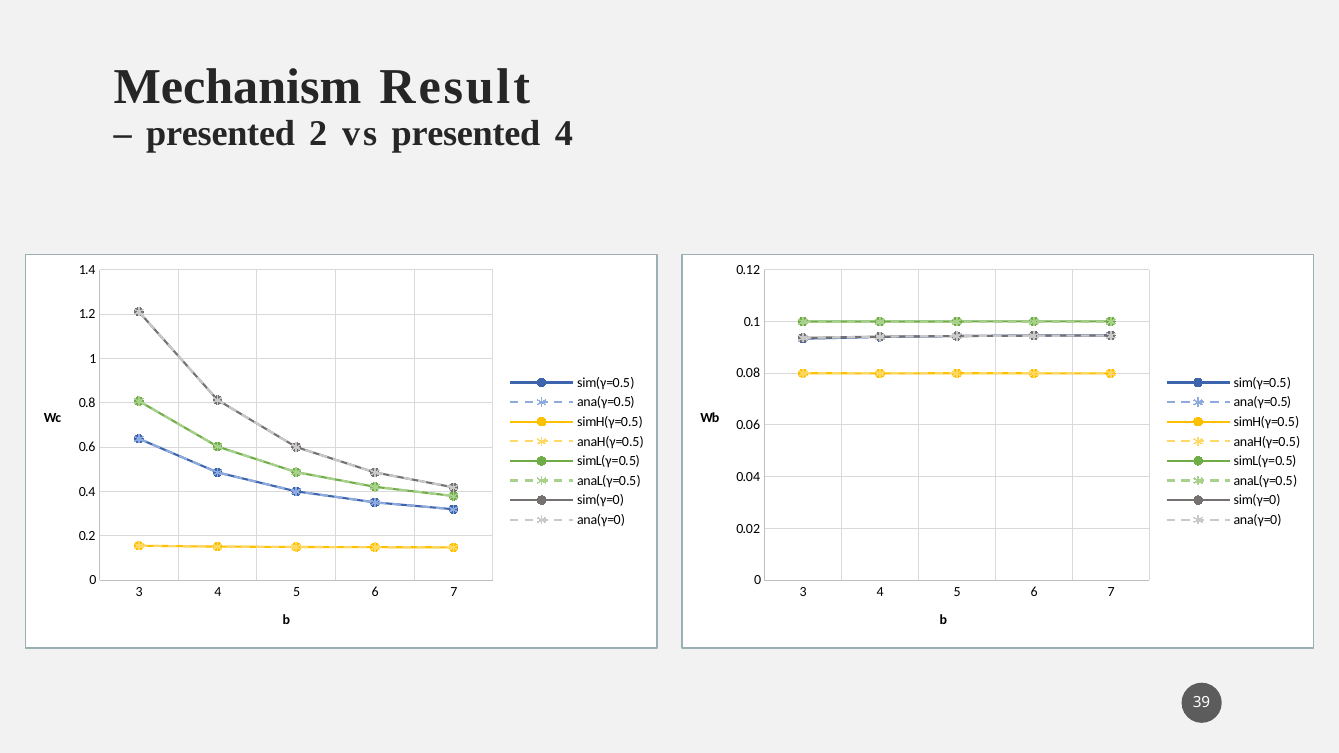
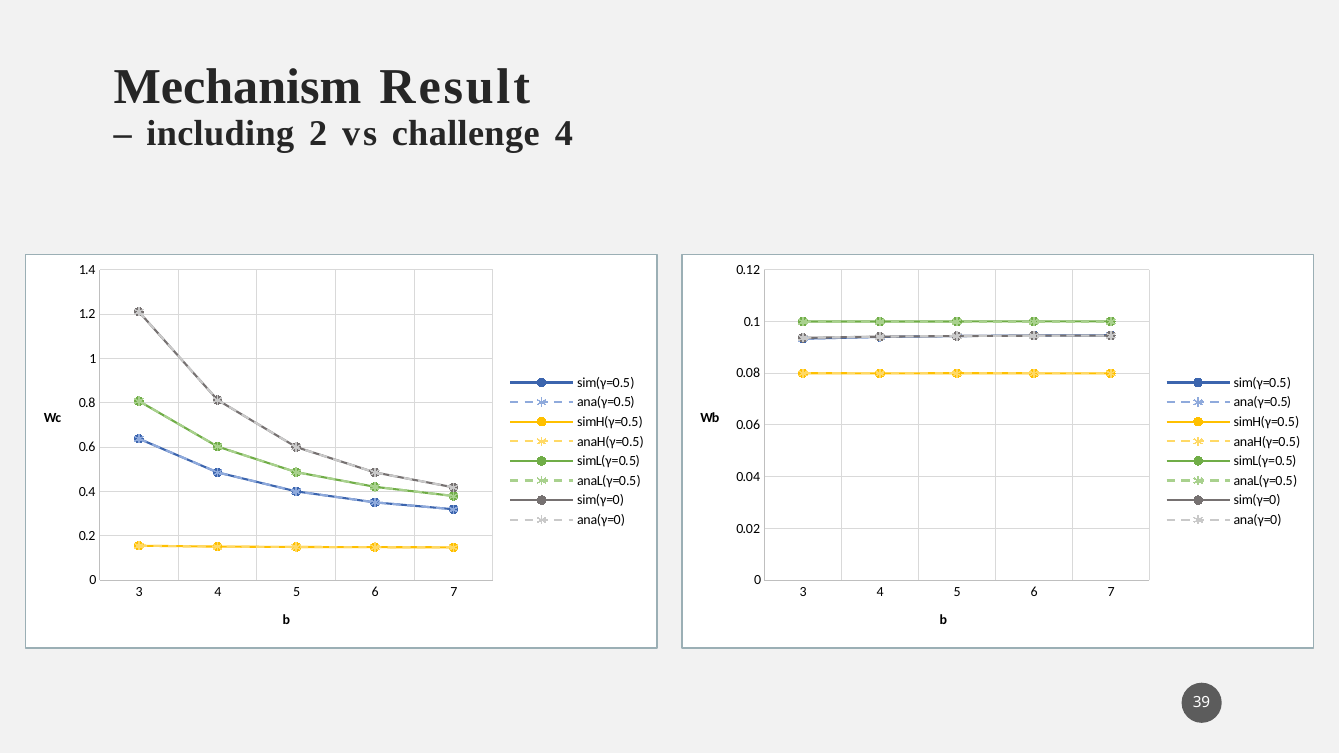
presented at (221, 134): presented -> including
vs presented: presented -> challenge
